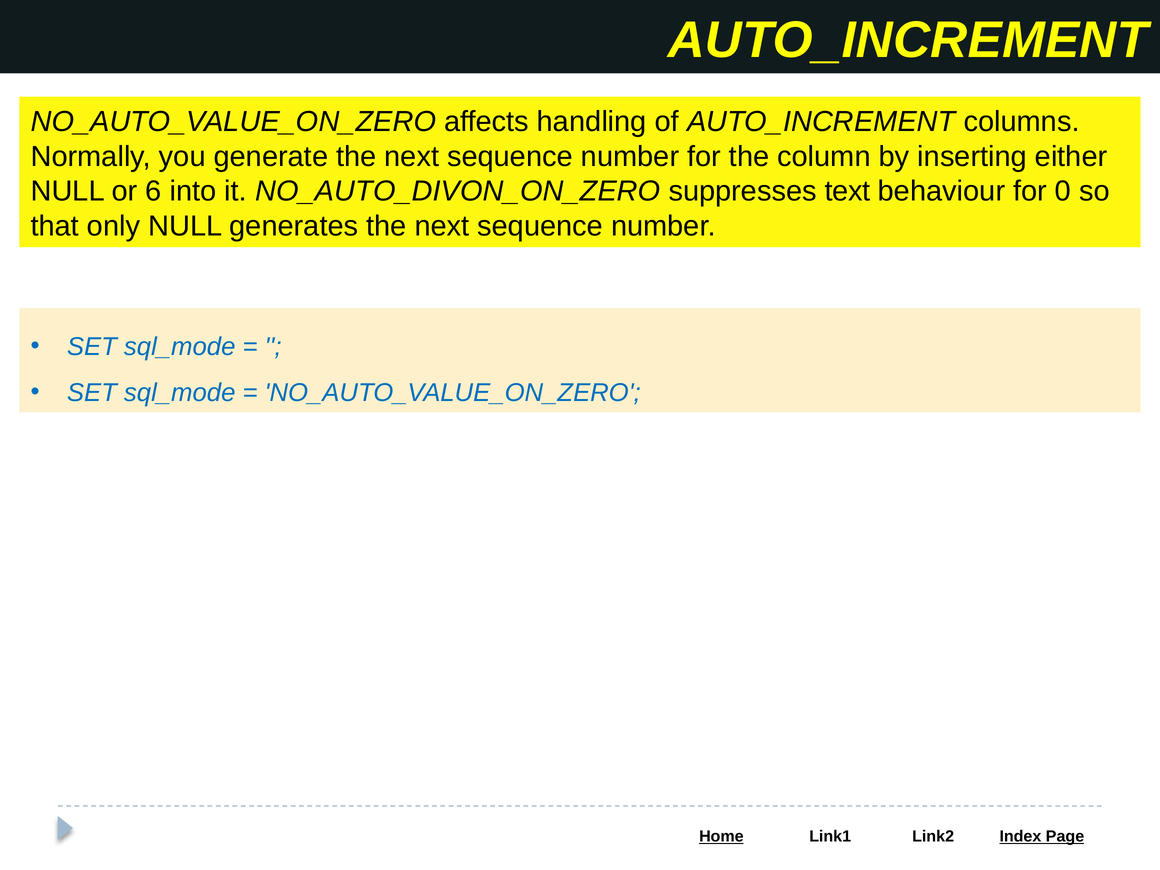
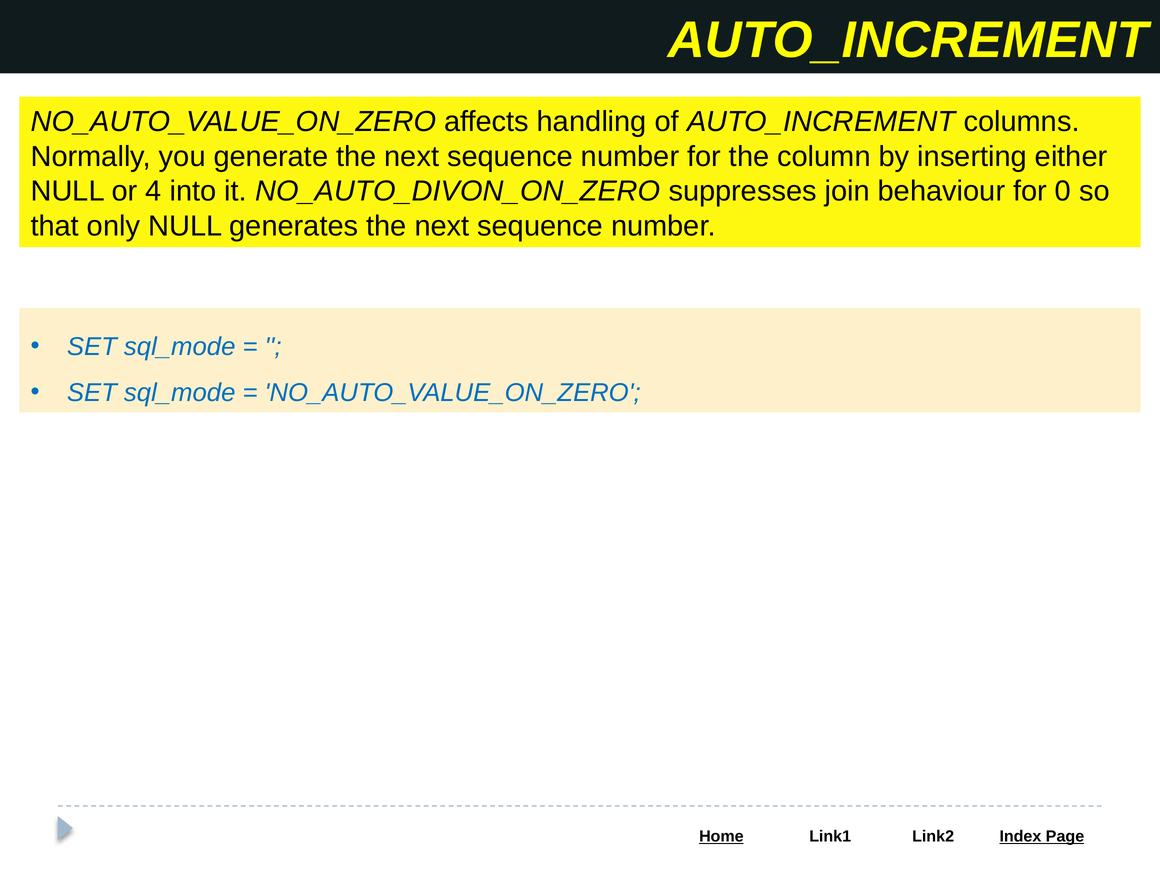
6: 6 -> 4
text: text -> join
